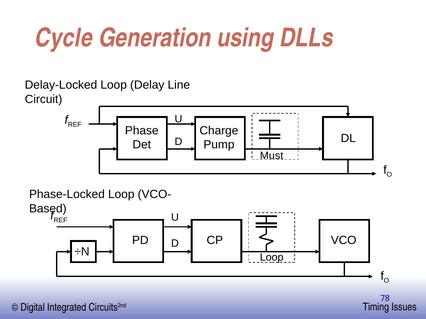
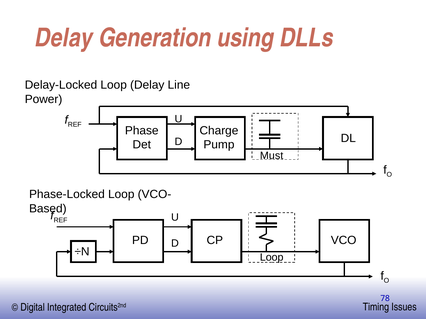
Cycle at (64, 38): Cycle -> Delay
Circuit: Circuit -> Power
